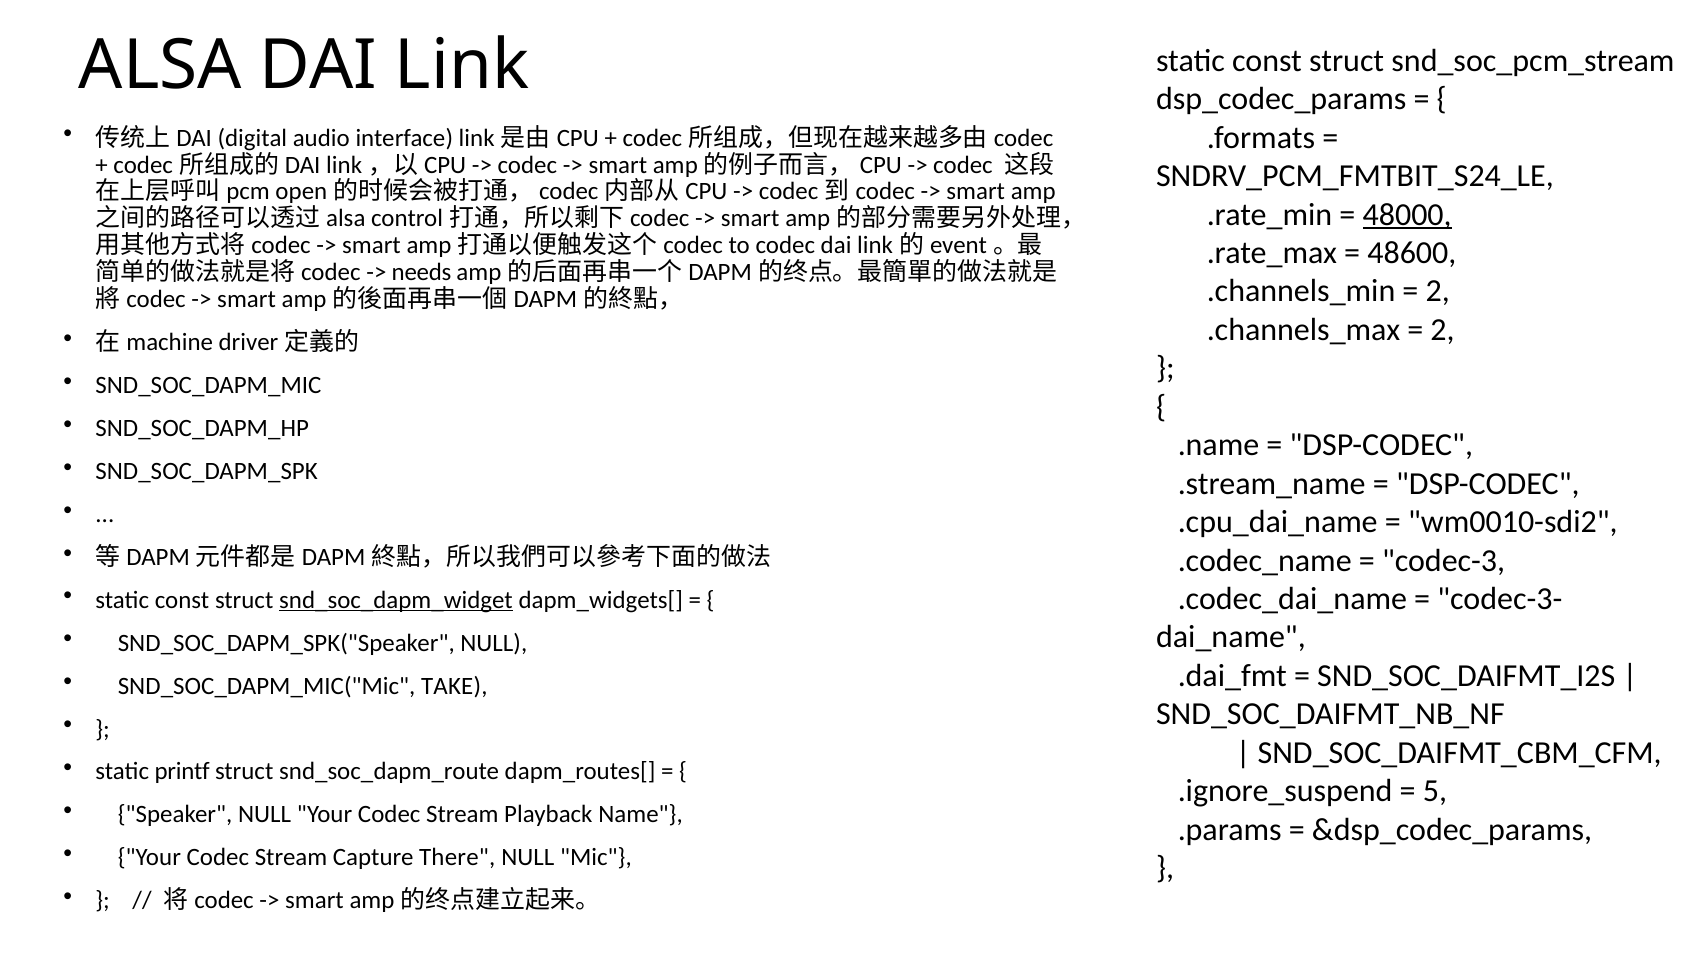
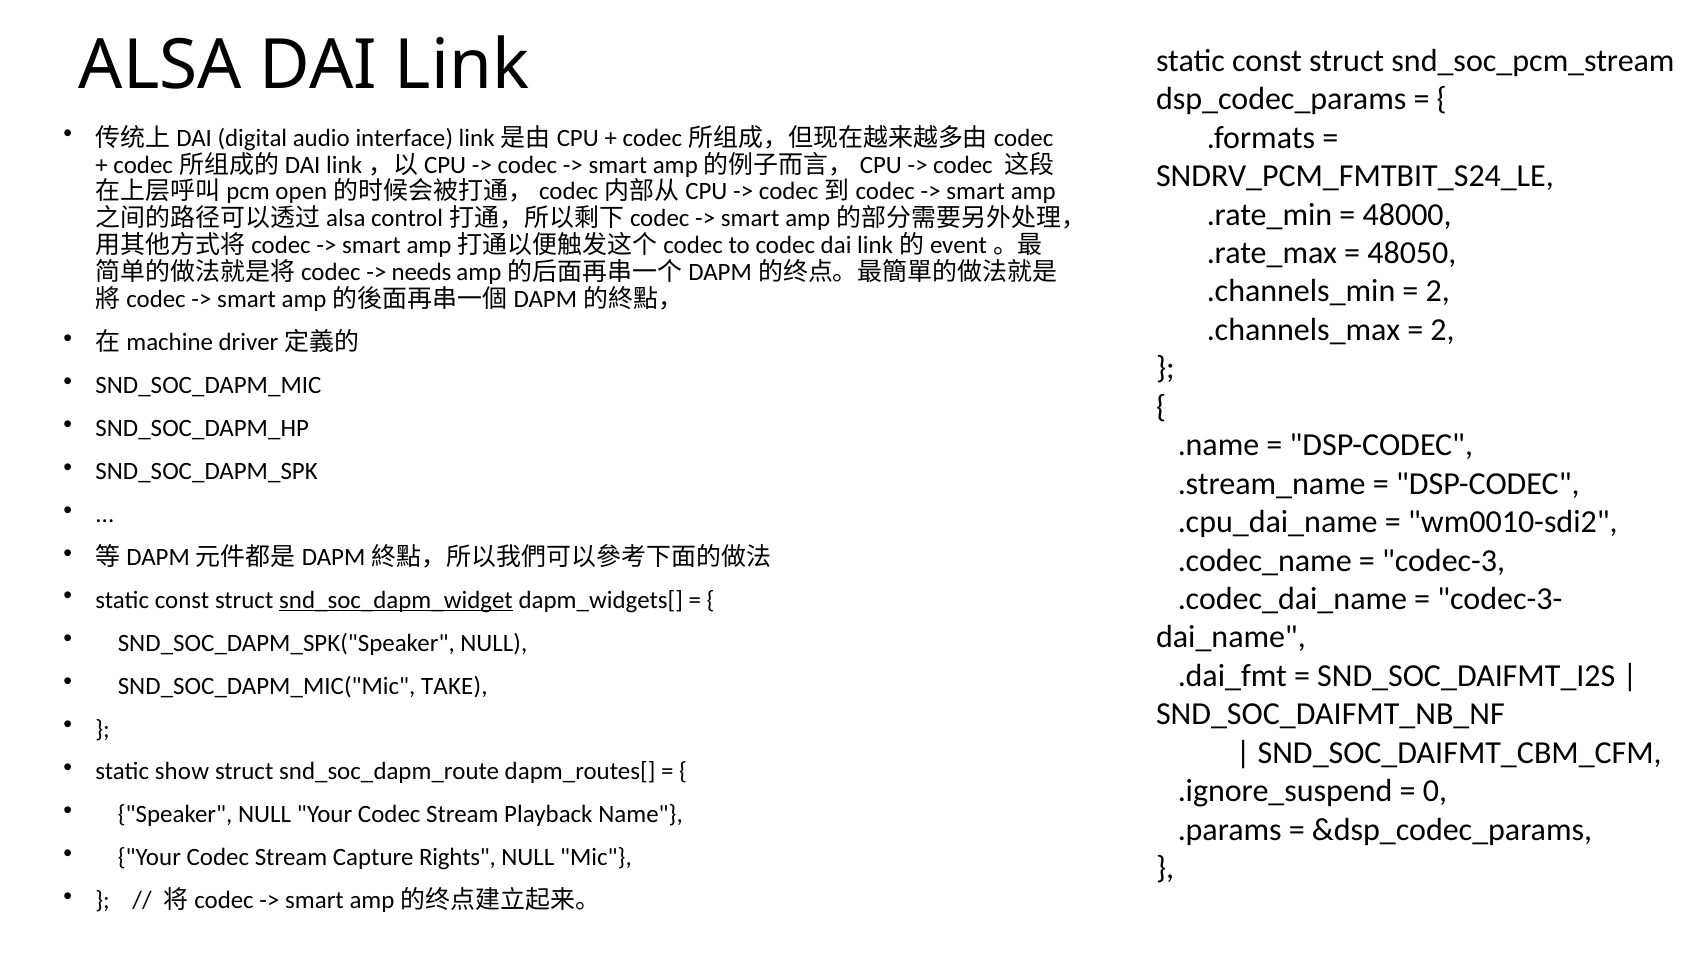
48000 underline: present -> none
48600: 48600 -> 48050
printf: printf -> show
5: 5 -> 0
There: There -> Rights
